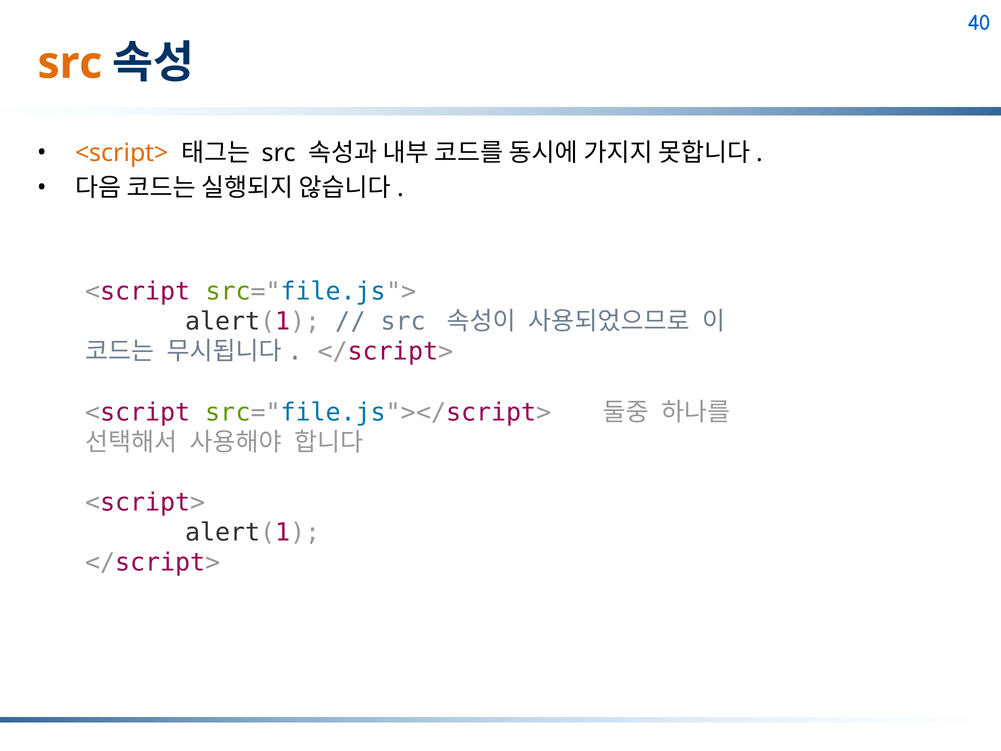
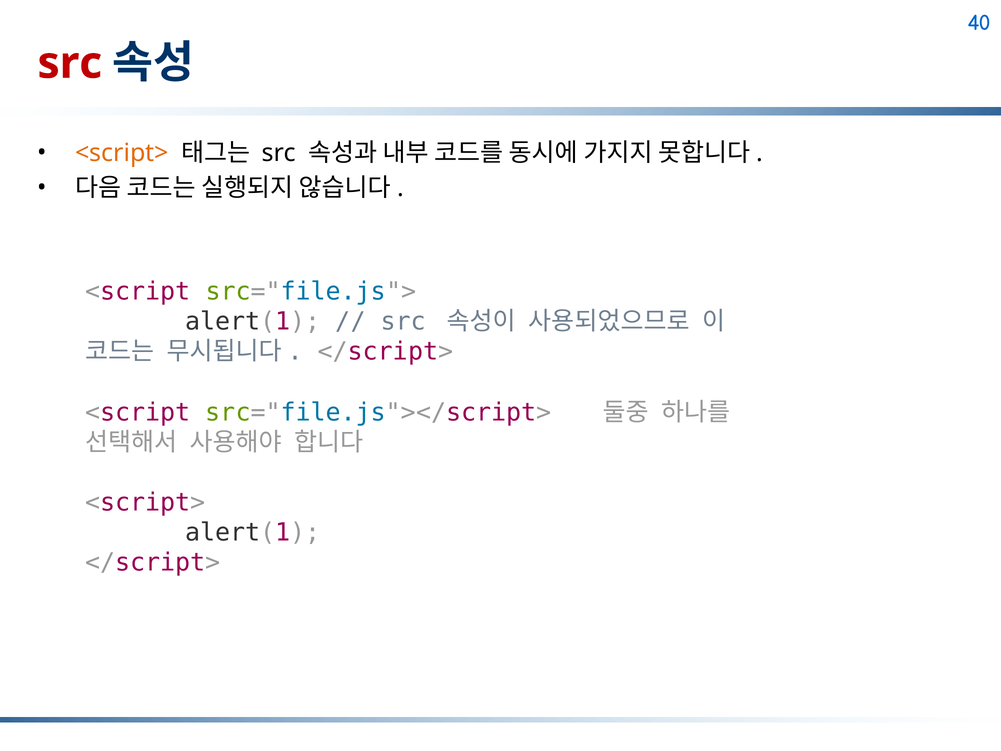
src at (70, 63) colour: orange -> red
